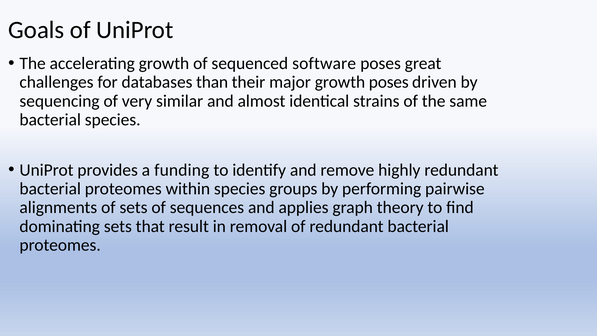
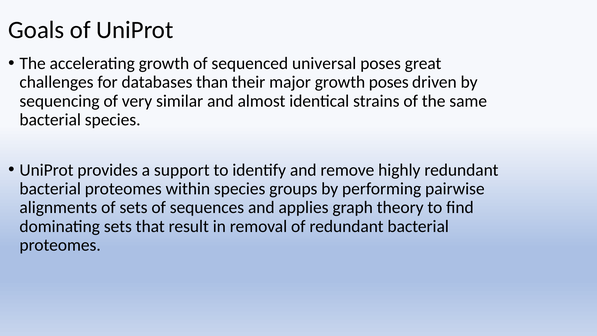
software: software -> universal
funding: funding -> support
